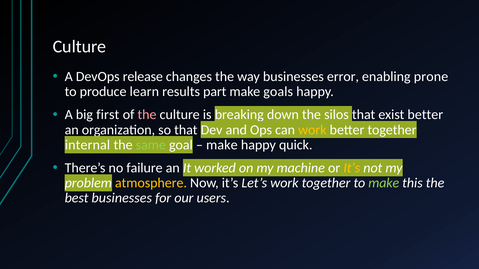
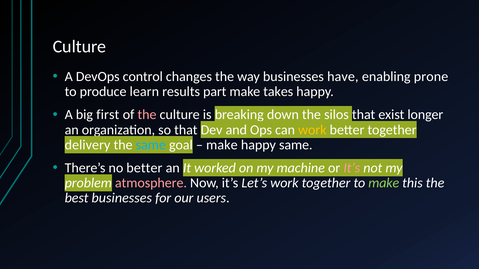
release: release -> control
error: error -> have
goals: goals -> takes
better at (425, 115): better -> longer
internal: internal -> delivery
same at (151, 145) colour: light green -> light blue
happy quick: quick -> same
no failure: failure -> better
It’s at (352, 168) colour: yellow -> pink
atmosphere colour: yellow -> pink
